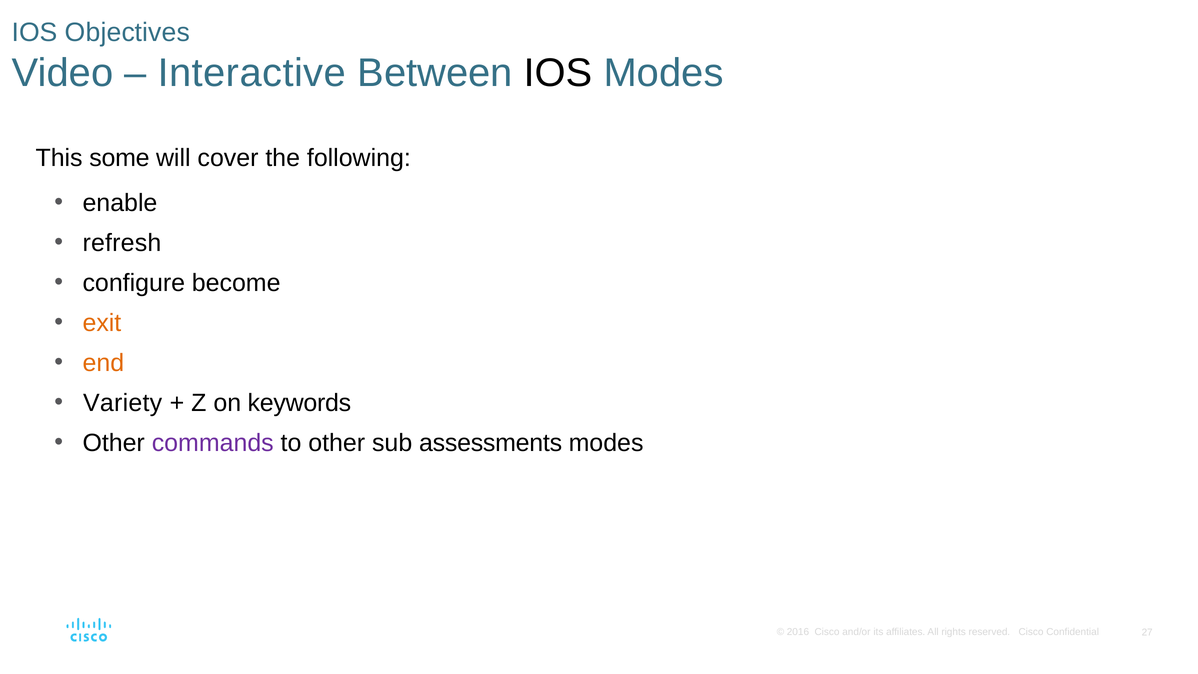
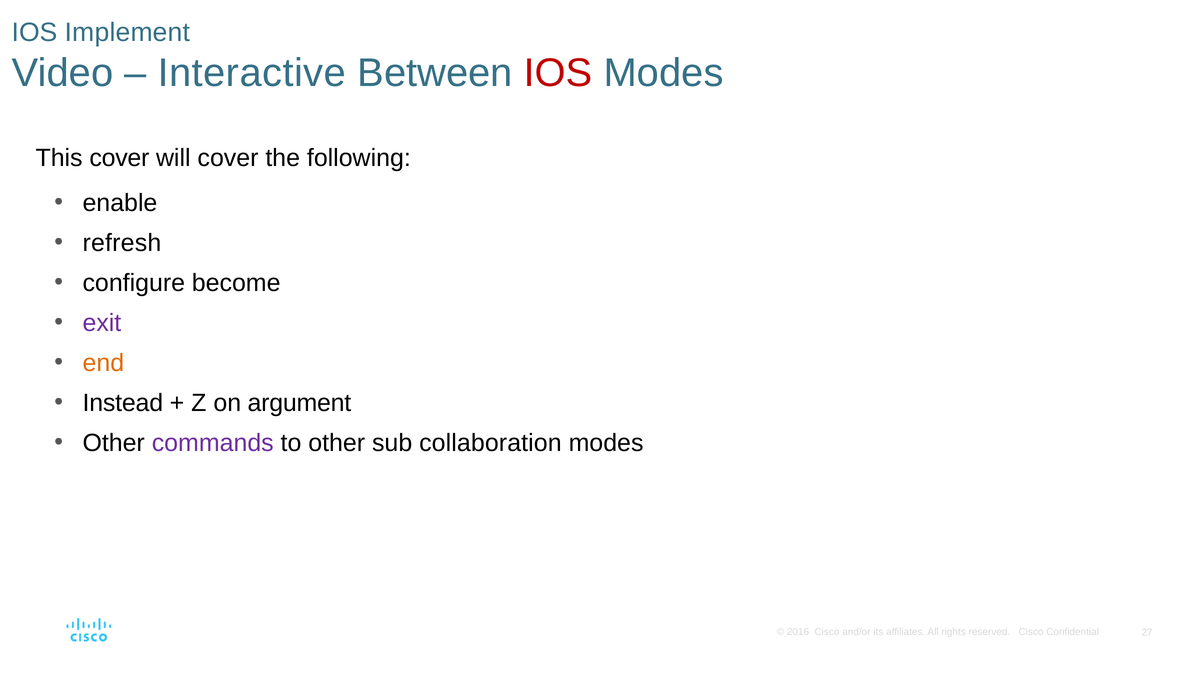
Objectives: Objectives -> Implement
IOS at (558, 73) colour: black -> red
This some: some -> cover
exit colour: orange -> purple
Variety: Variety -> Instead
keywords: keywords -> argument
assessments: assessments -> collaboration
